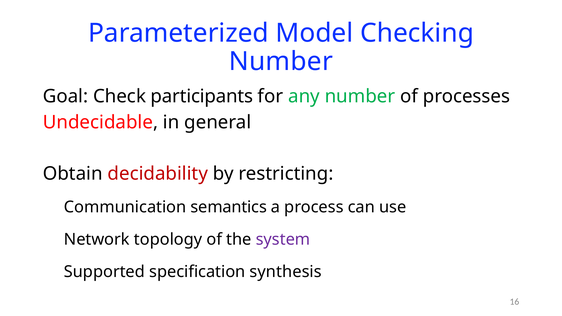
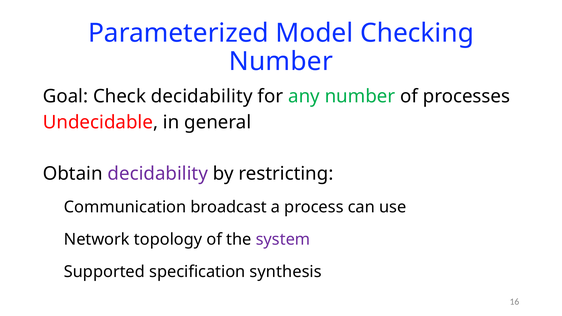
Check participants: participants -> decidability
decidability at (158, 174) colour: red -> purple
semantics: semantics -> broadcast
